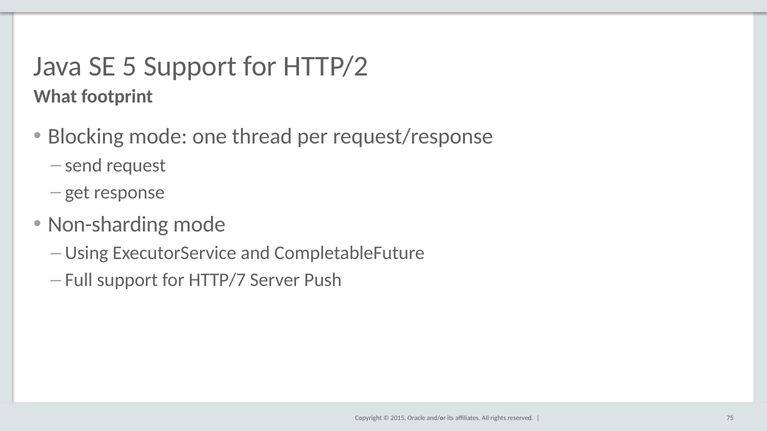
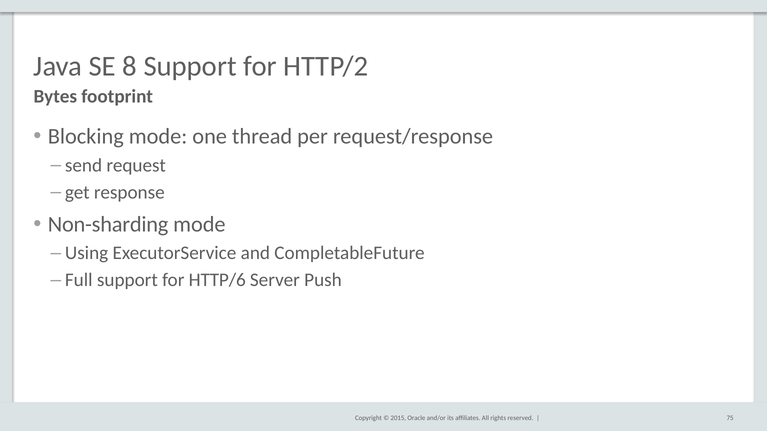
5: 5 -> 8
What: What -> Bytes
HTTP/7: HTTP/7 -> HTTP/6
